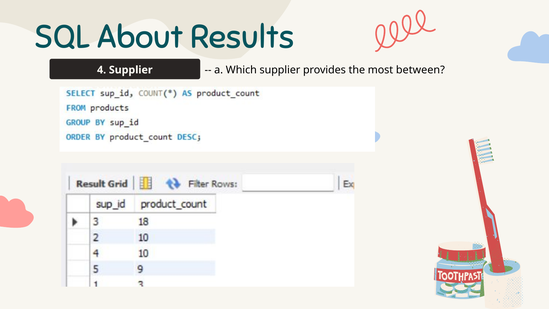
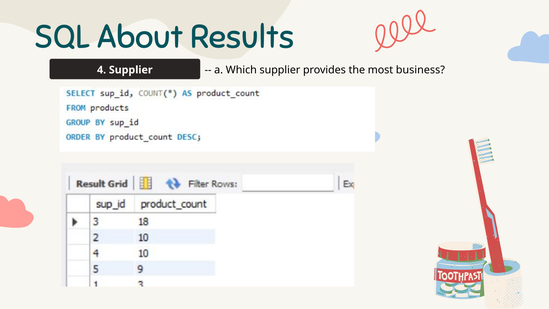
between: between -> business
